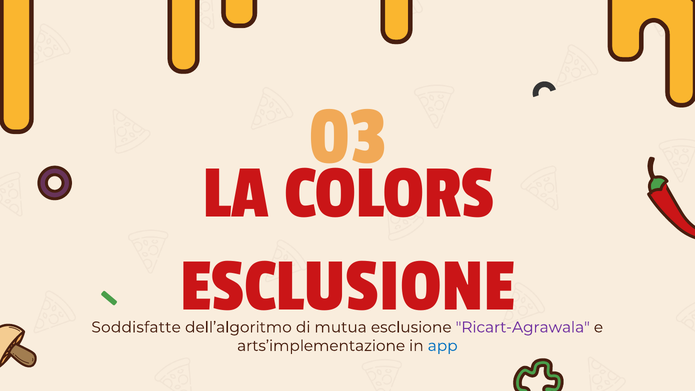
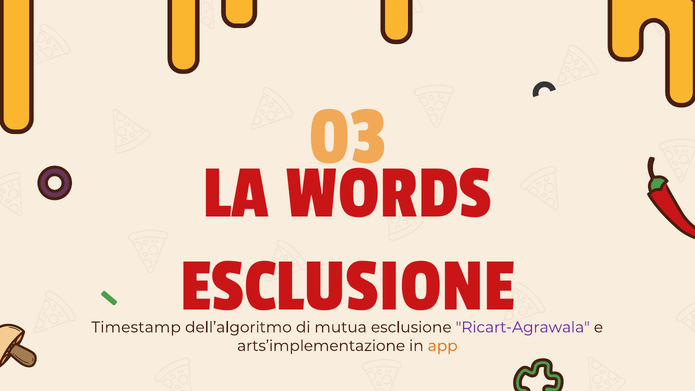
COLORS: COLORS -> WORDS
Soddisfatte: Soddisfatte -> Timestamp
app colour: blue -> orange
